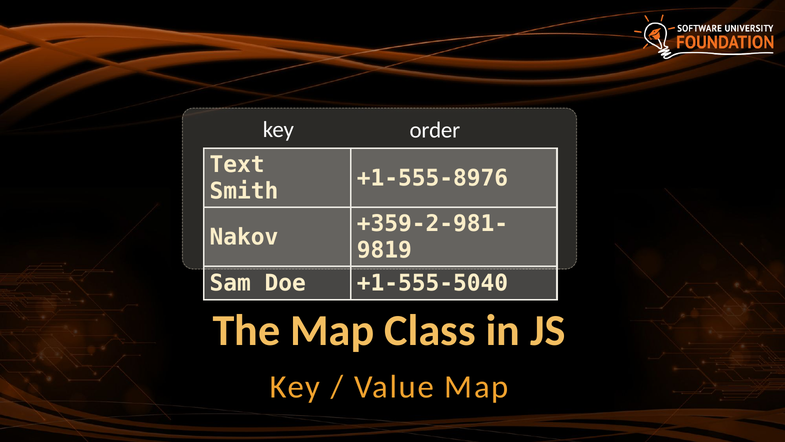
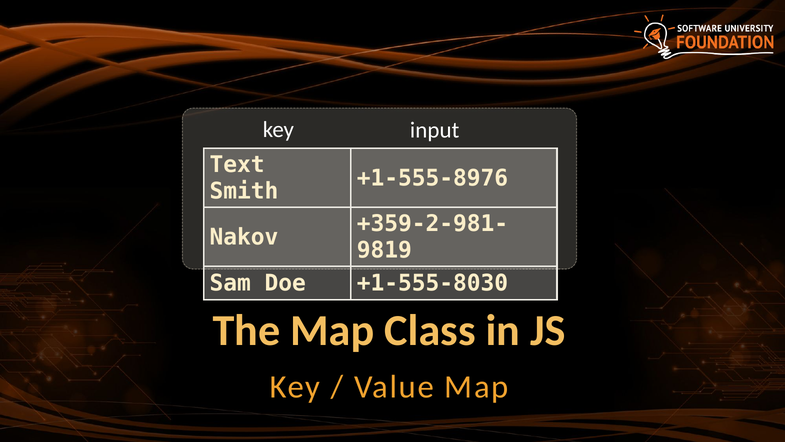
order: order -> input
+1-555-5040: +1-555-5040 -> +1-555-8030
